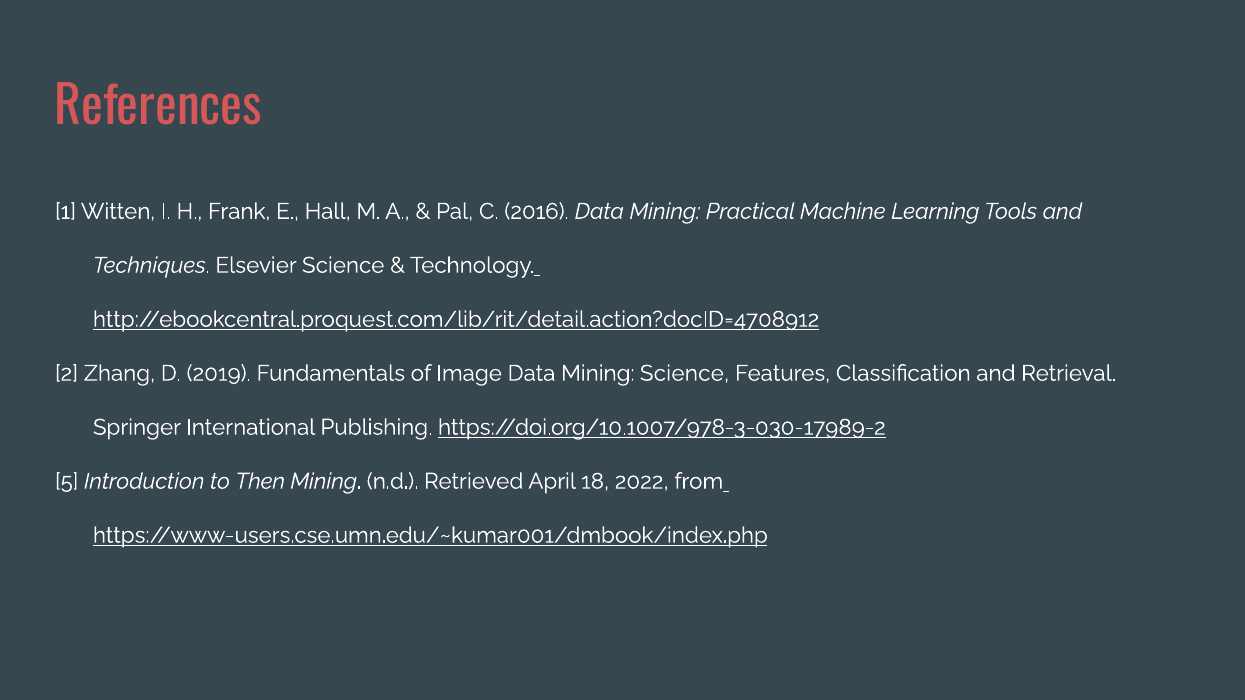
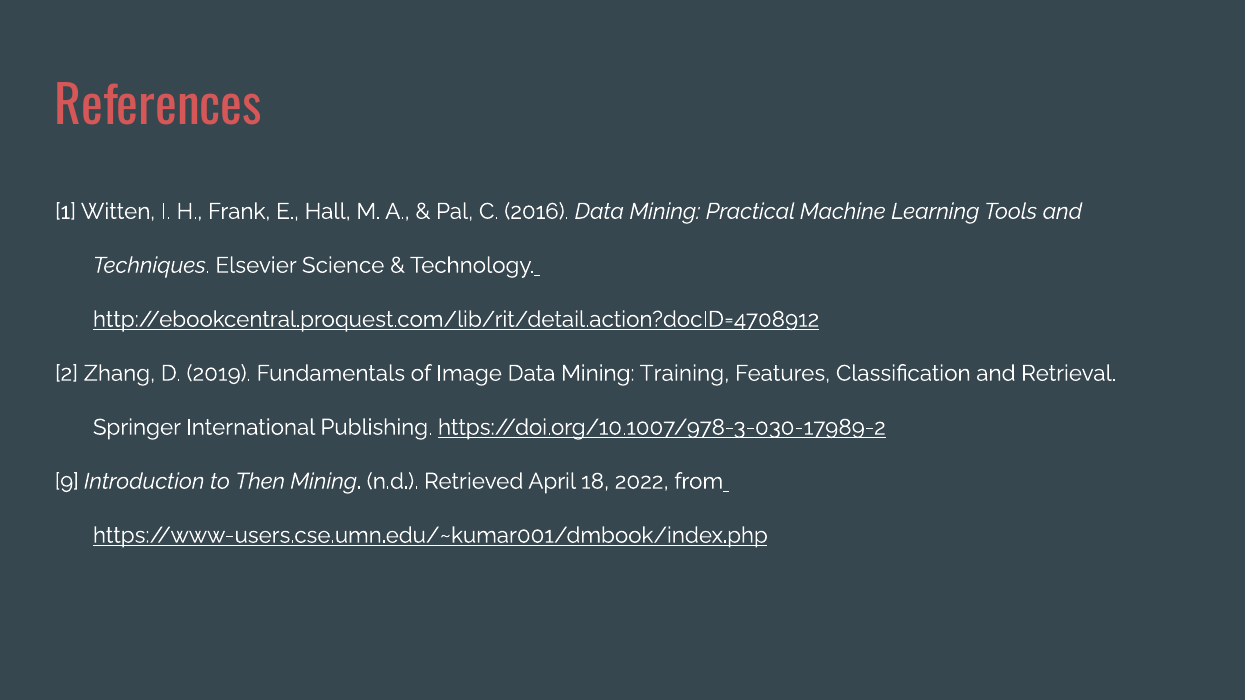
Mining Science: Science -> Training
5: 5 -> 9
